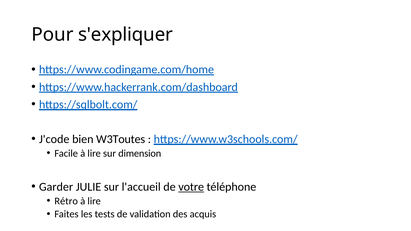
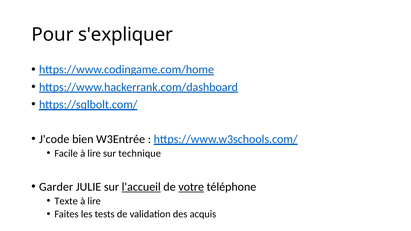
W3Toutes: W3Toutes -> W3Entrée
dimension: dimension -> technique
l'accueil underline: none -> present
Rétro: Rétro -> Texte
